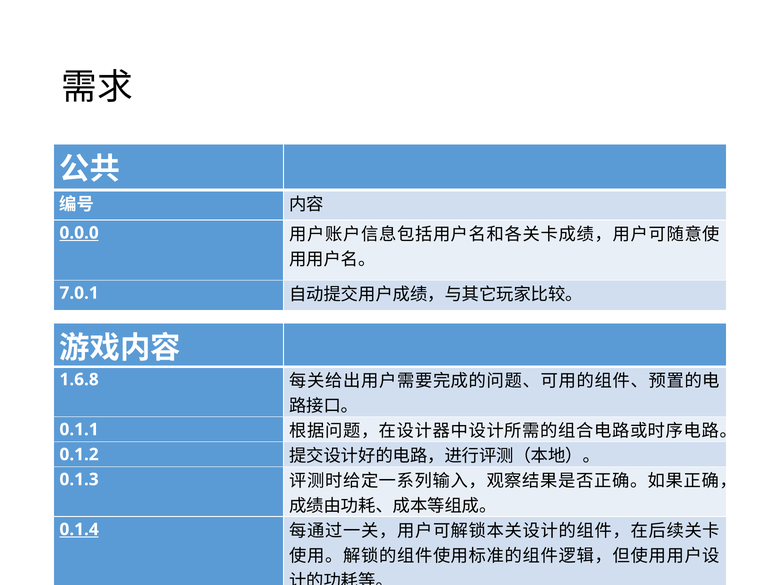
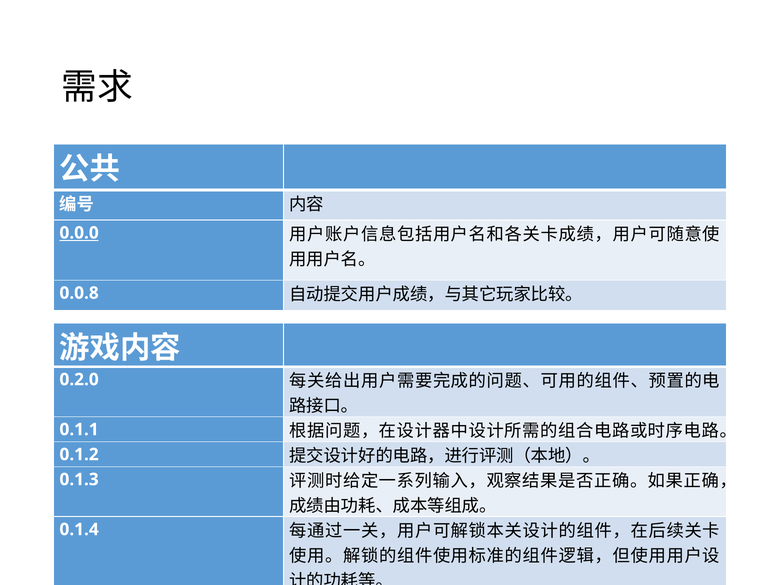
7.0.1: 7.0.1 -> 0.0.8
1.6.8: 1.6.8 -> 0.2.0
0.1.4 underline: present -> none
